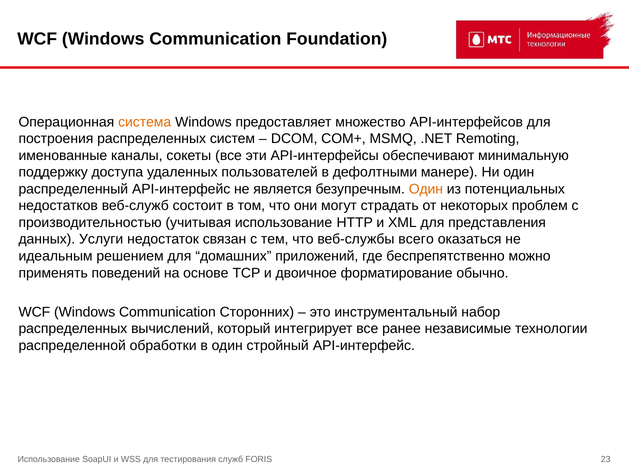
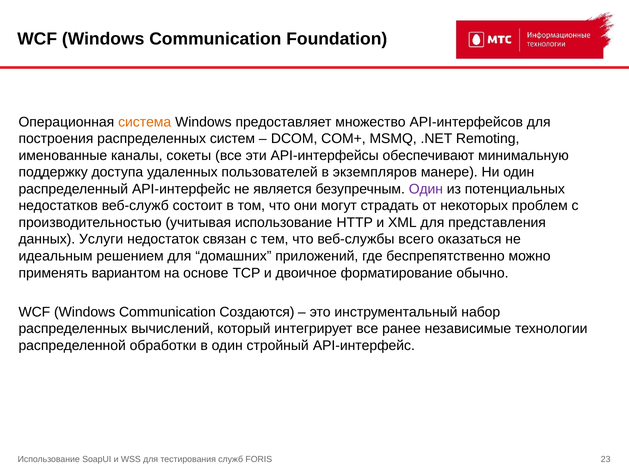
дефолтными: дефолтными -> экземпляров
Один at (426, 189) colour: orange -> purple
поведений: поведений -> вариантом
Сторонних: Сторонних -> Создаются
